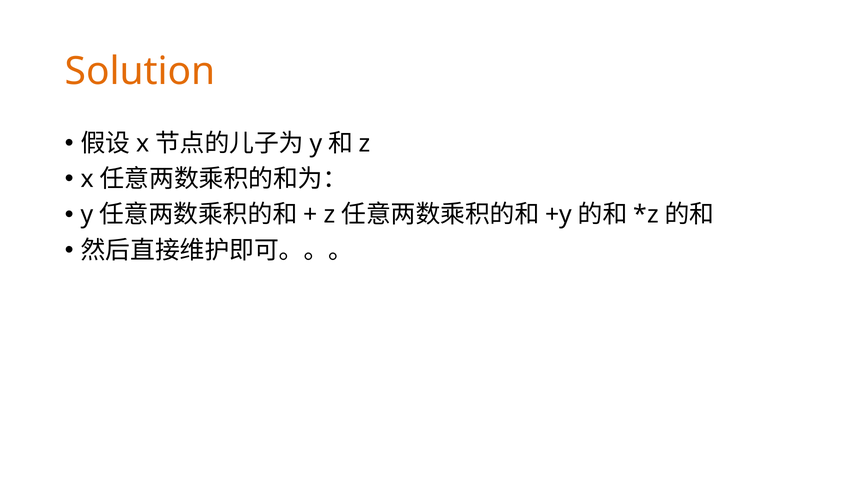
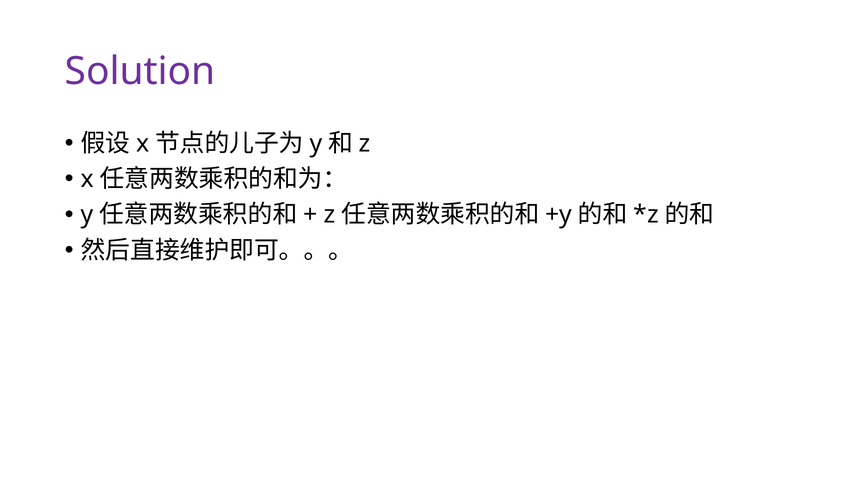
Solution colour: orange -> purple
